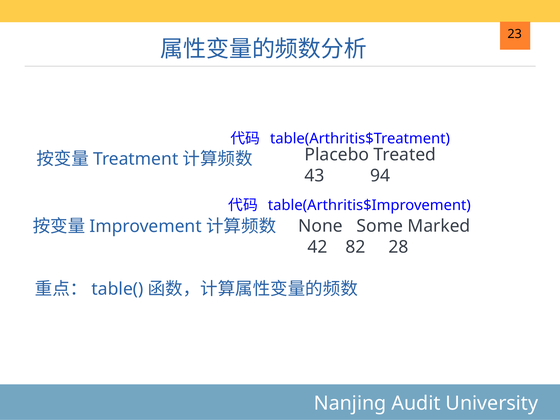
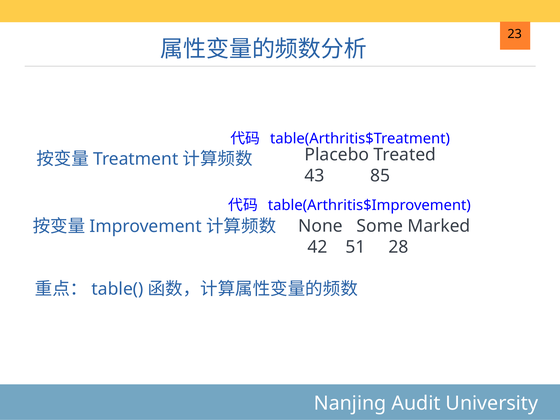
94: 94 -> 85
82: 82 -> 51
